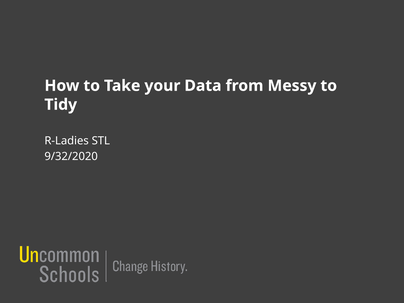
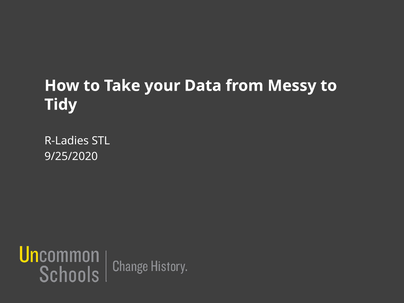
9/32/2020: 9/32/2020 -> 9/25/2020
